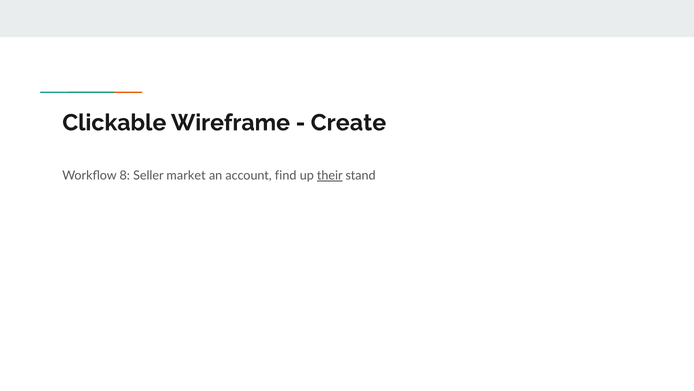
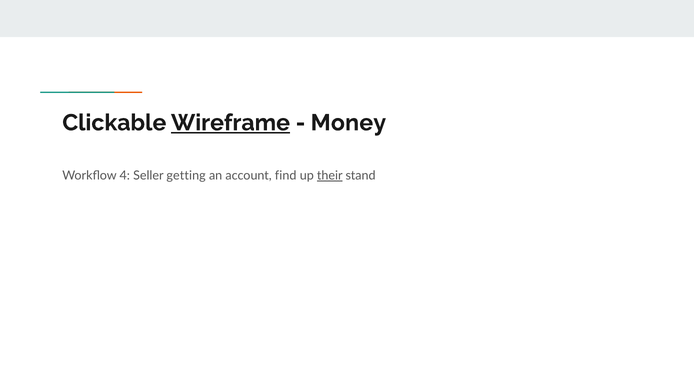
Wireframe underline: none -> present
Create: Create -> Money
8: 8 -> 4
market: market -> getting
